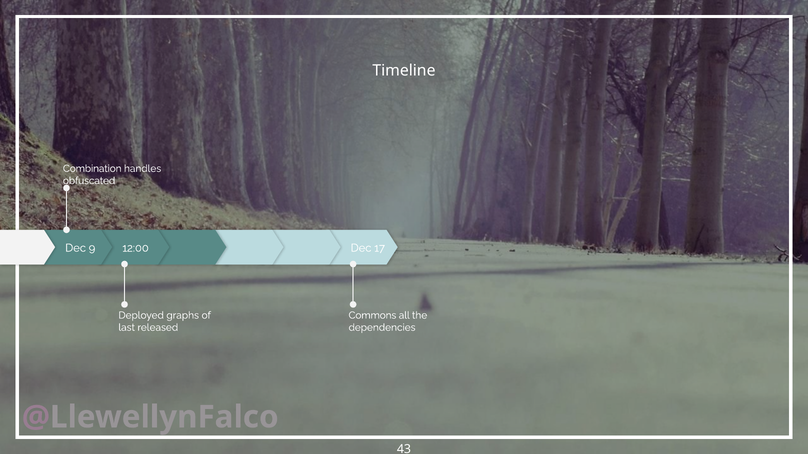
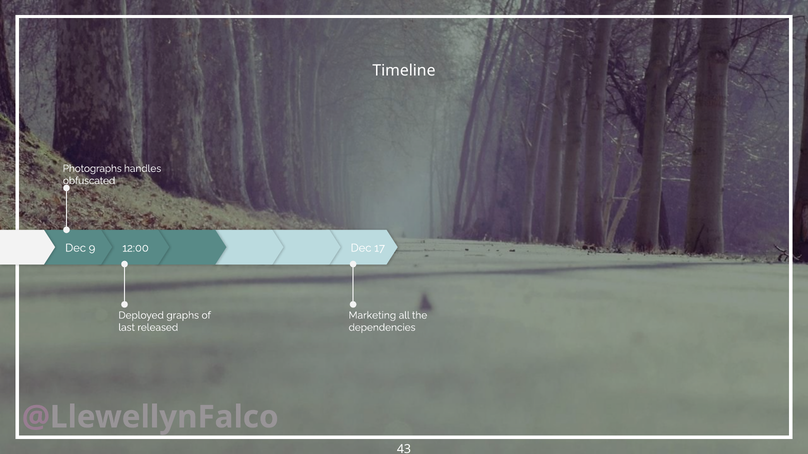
Combination: Combination -> Photographs
Commons: Commons -> Marketing
